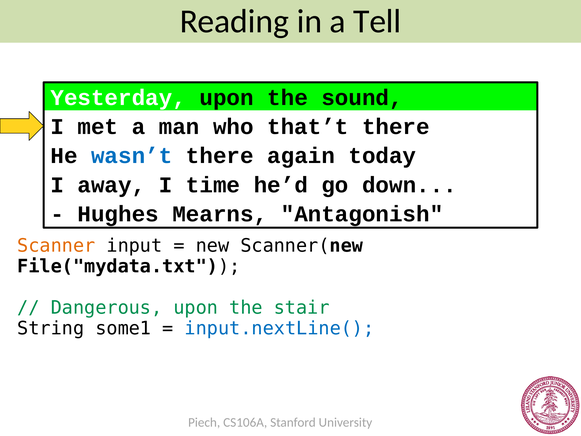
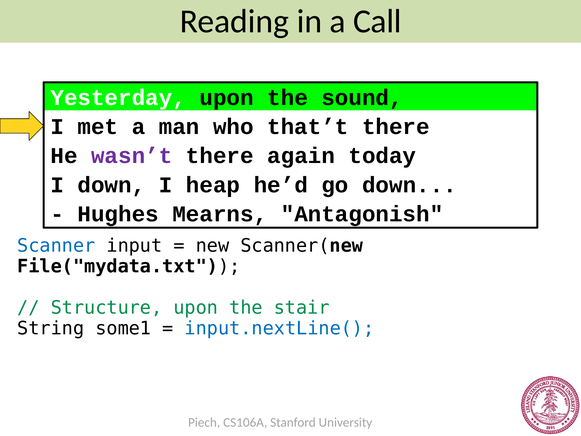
Tell: Tell -> Call
wasn’t colour: blue -> purple
I away: away -> down
time: time -> heap
Scanner colour: orange -> blue
Dangerous: Dangerous -> Structure
